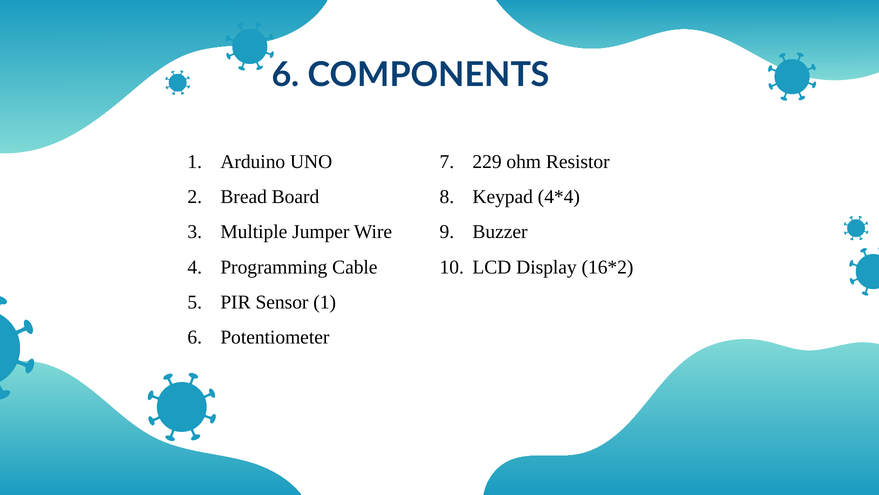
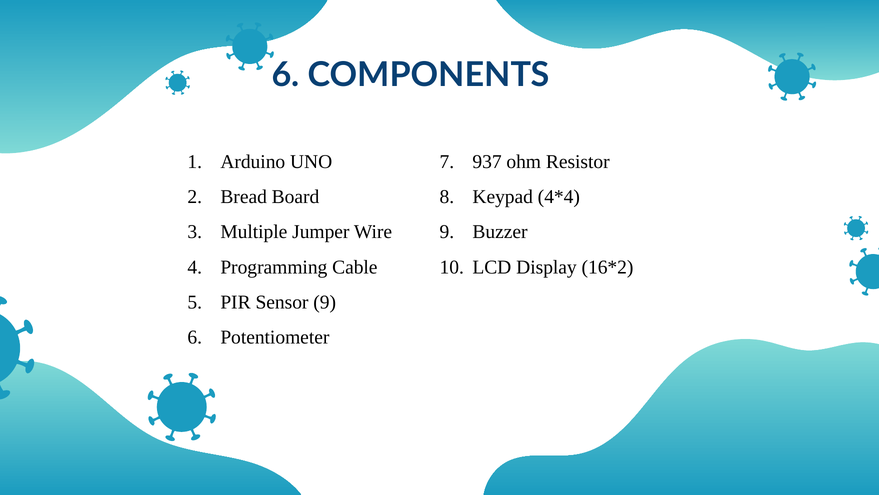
229: 229 -> 937
Sensor 1: 1 -> 9
